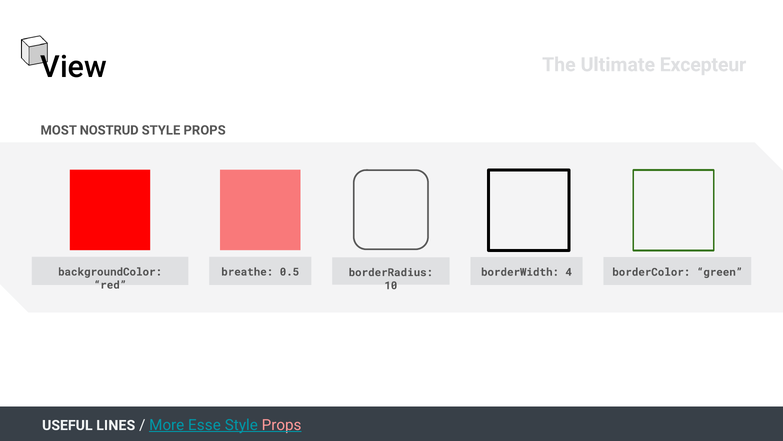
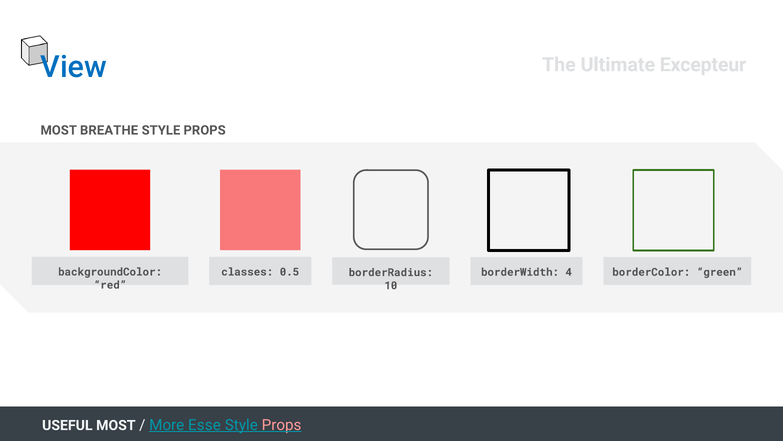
View colour: black -> blue
NOSTRUD: NOSTRUD -> BREATHE
breathe: breathe -> classes
USEFUL LINES: LINES -> MOST
